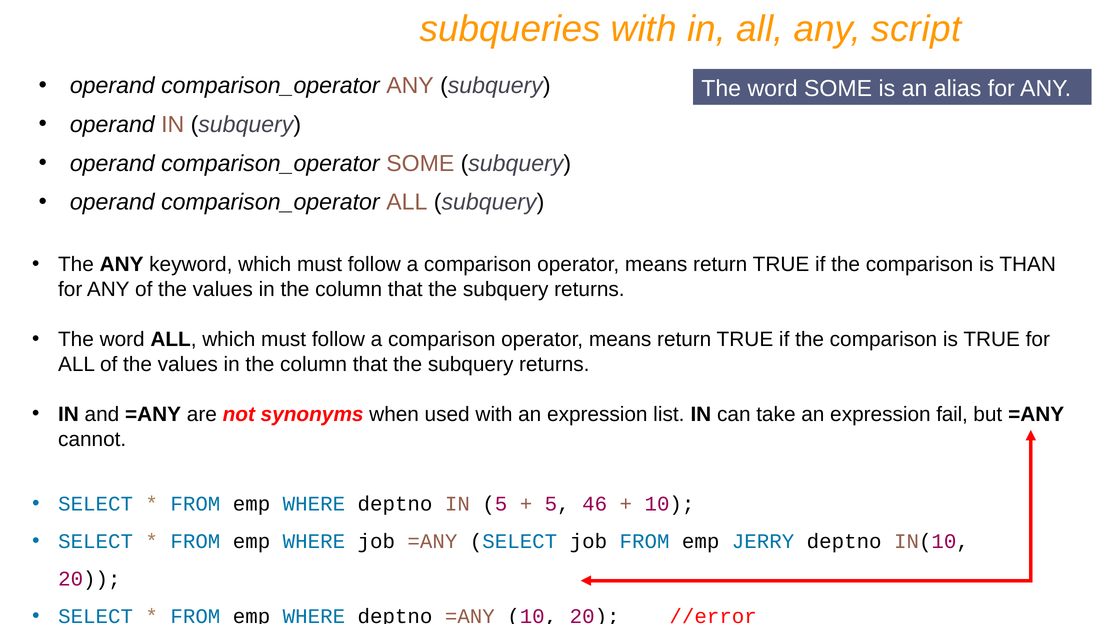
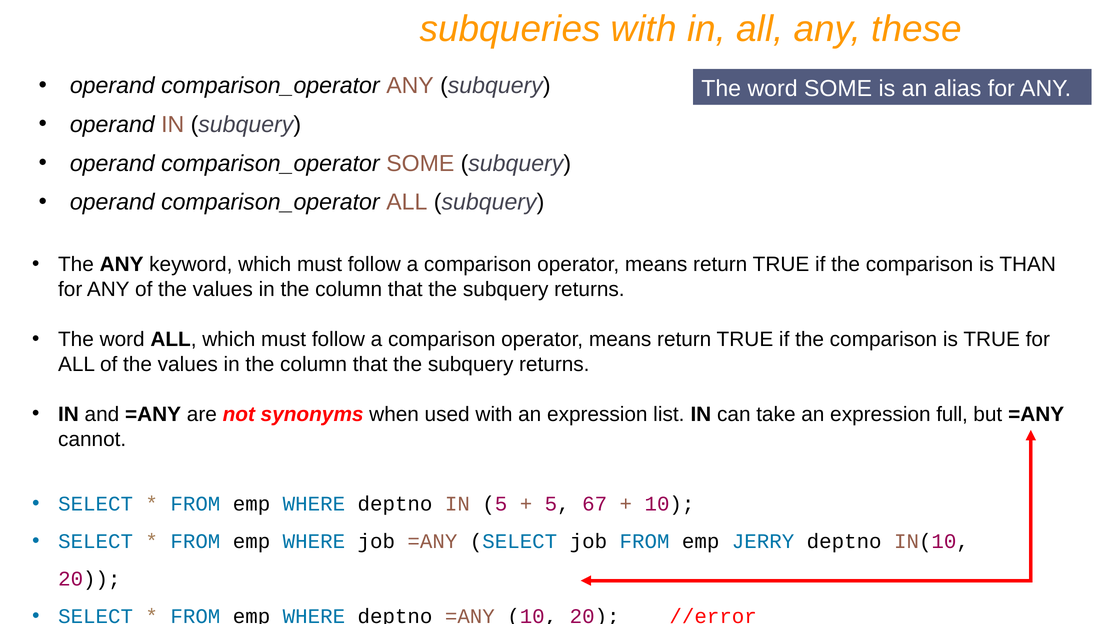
script: script -> these
fail: fail -> full
46: 46 -> 67
